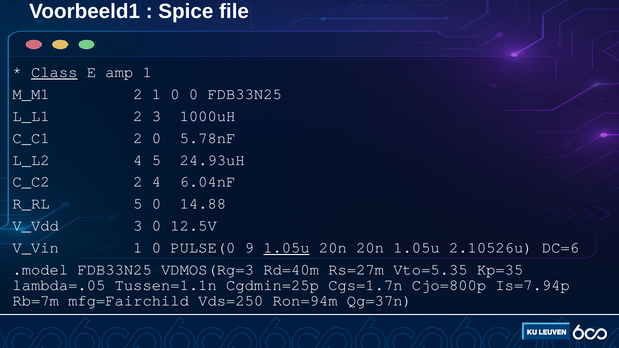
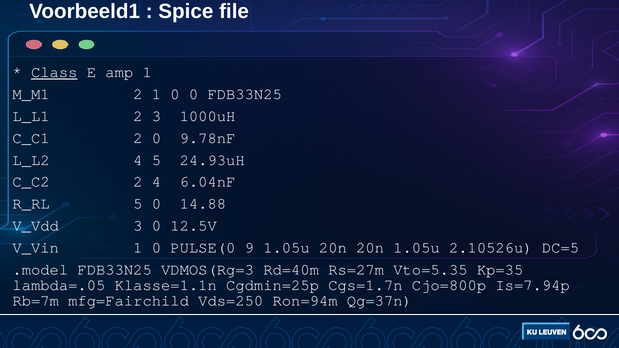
5.78nF: 5.78nF -> 9.78nF
1.05u at (286, 248) underline: present -> none
DC=6: DC=6 -> DC=5
Tussen=1.1n: Tussen=1.1n -> Klasse=1.1n
